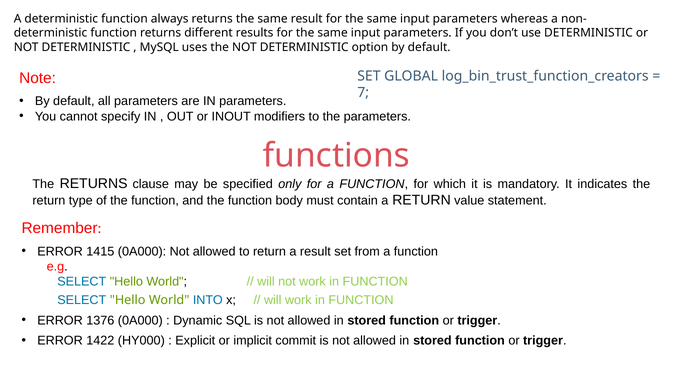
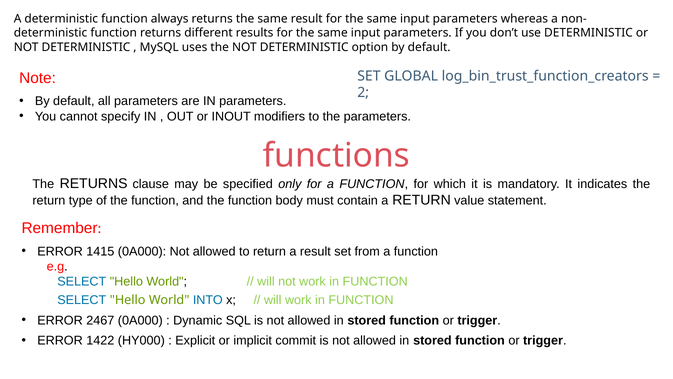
7: 7 -> 2
1376: 1376 -> 2467
